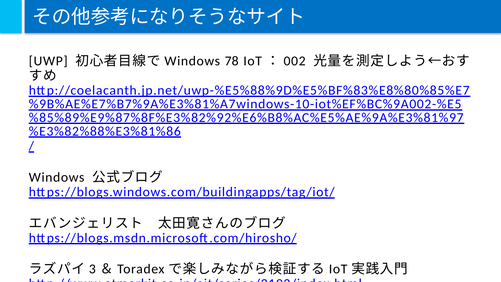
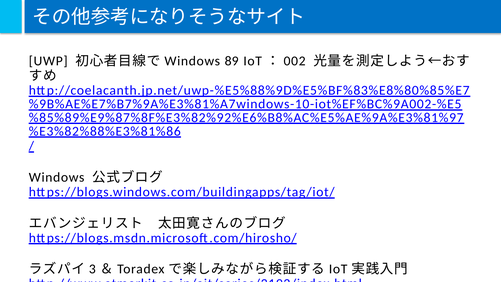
78: 78 -> 89
